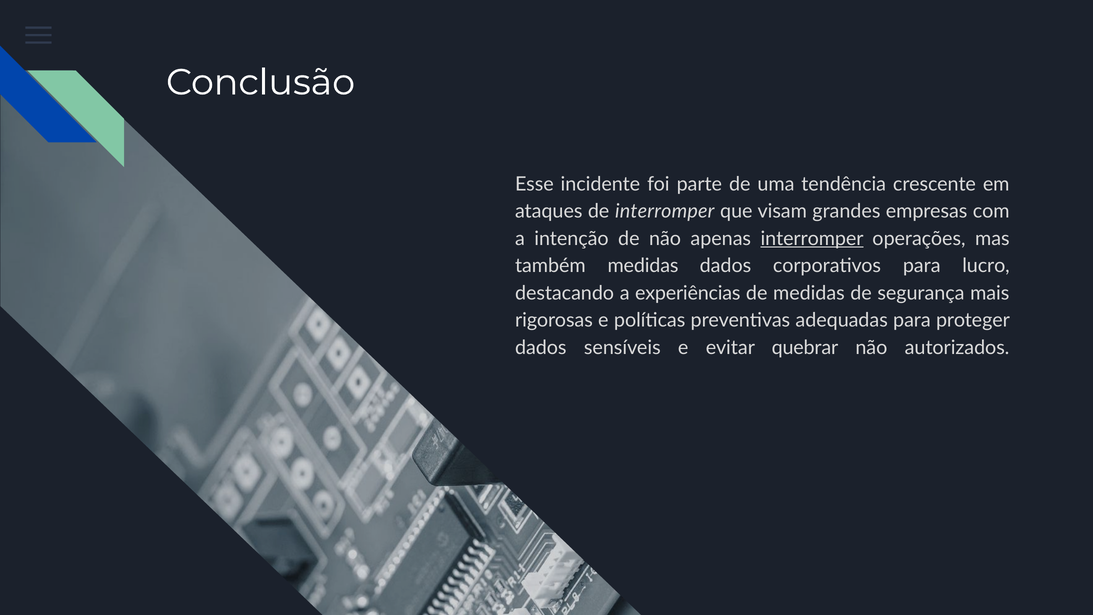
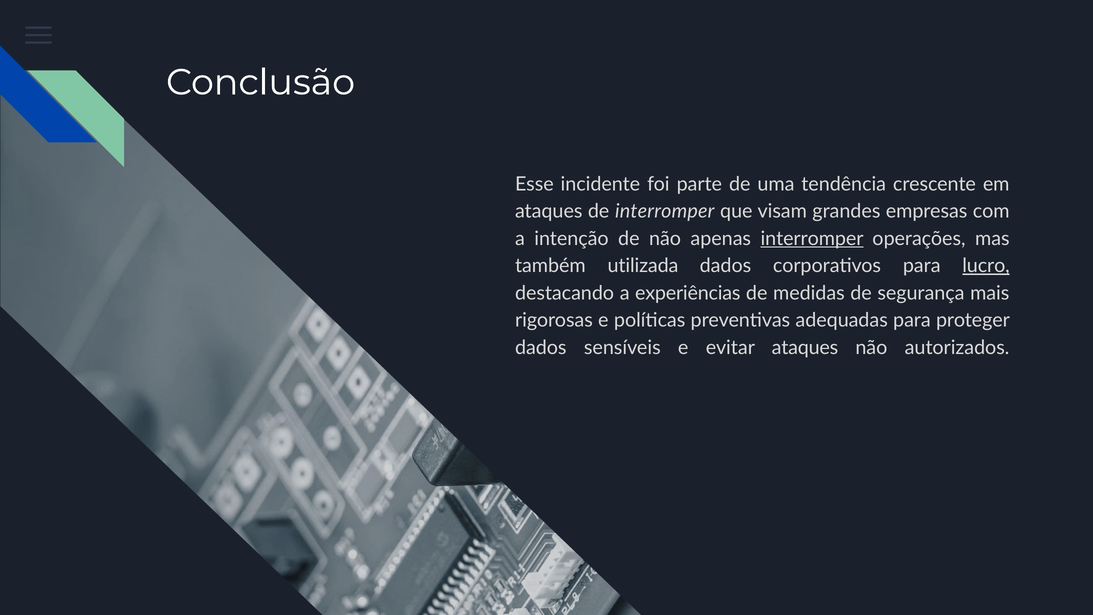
também medidas: medidas -> utilizada
lucro underline: none -> present
evitar quebrar: quebrar -> ataques
